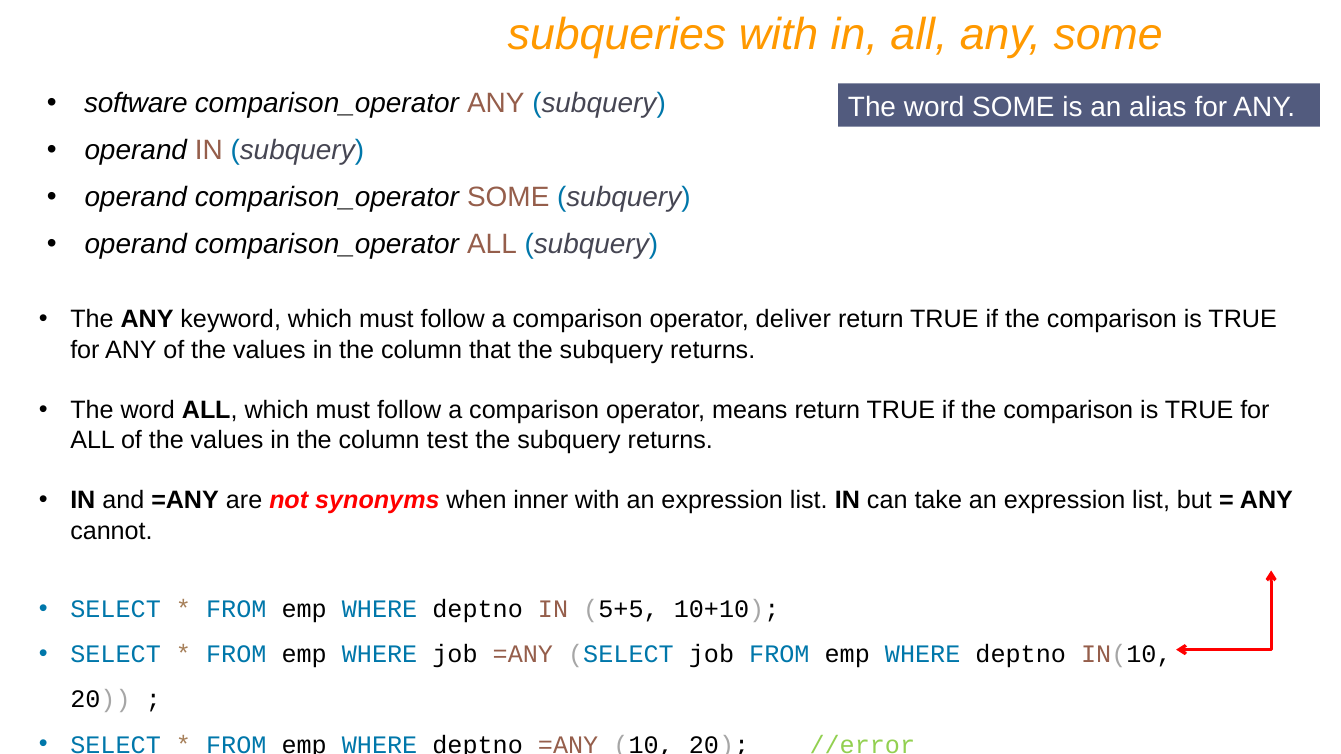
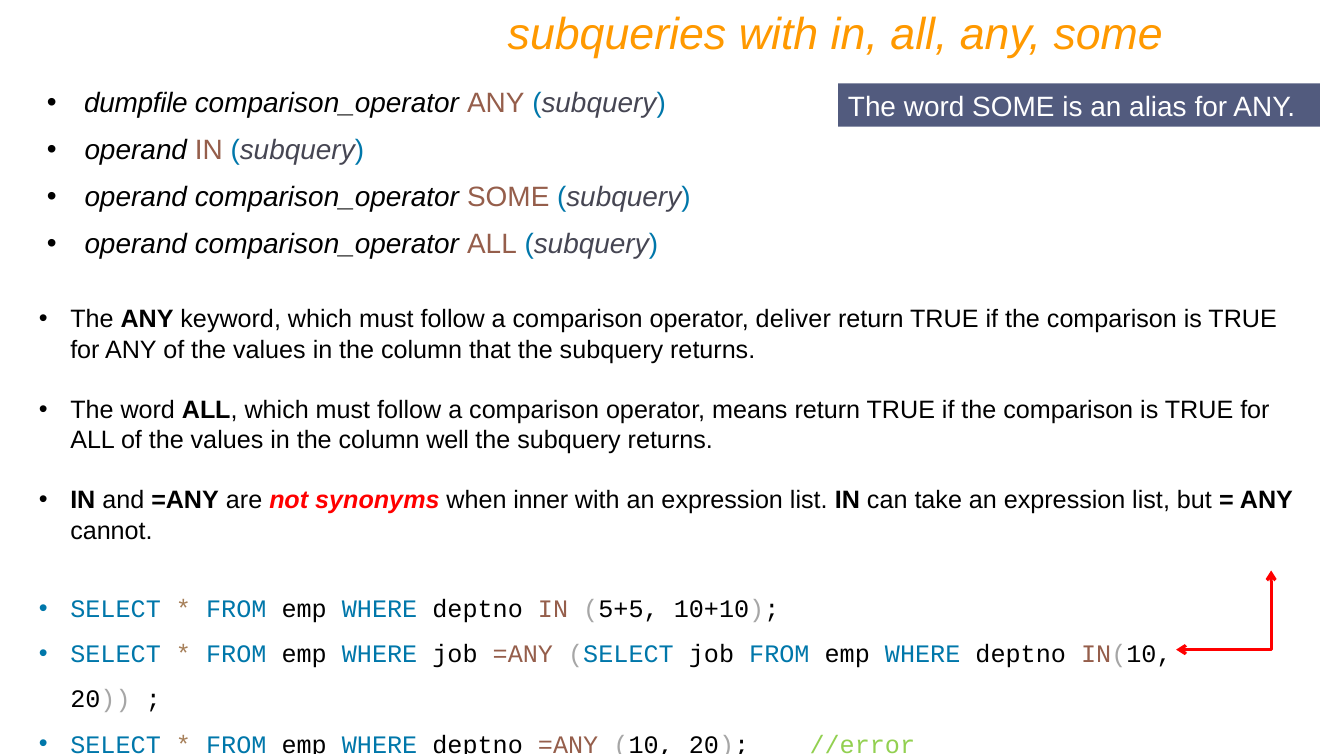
software: software -> dumpfile
test: test -> well
